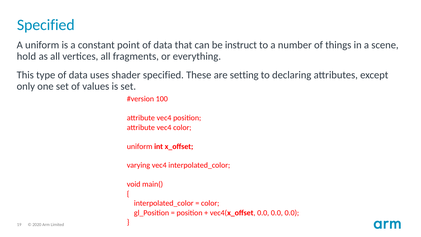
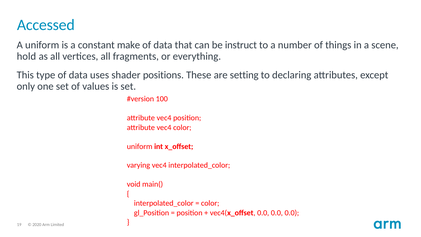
Specified at (46, 25): Specified -> Accessed
point: point -> make
shader specified: specified -> positions
